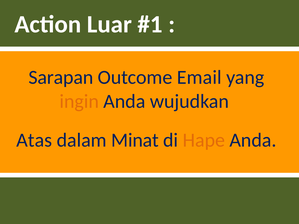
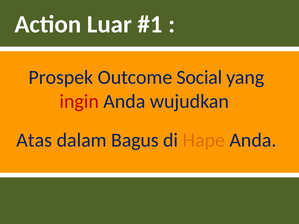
Sarapan: Sarapan -> Prospek
Email: Email -> Social
ingin colour: orange -> red
Minat: Minat -> Bagus
